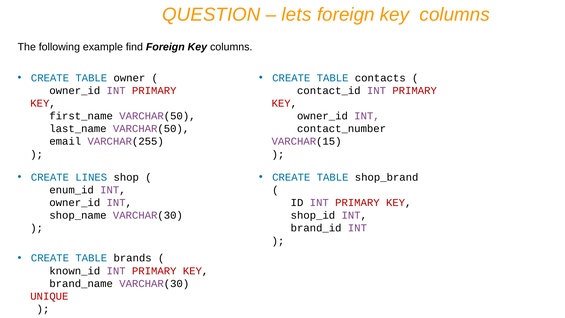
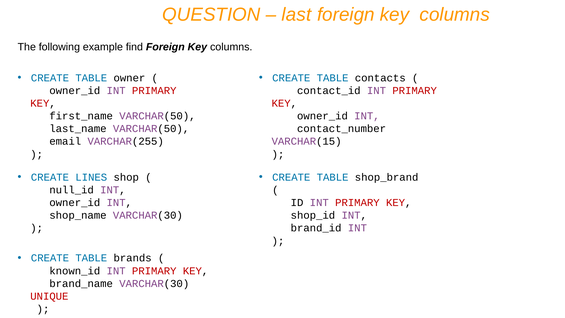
lets: lets -> last
enum_id: enum_id -> null_id
